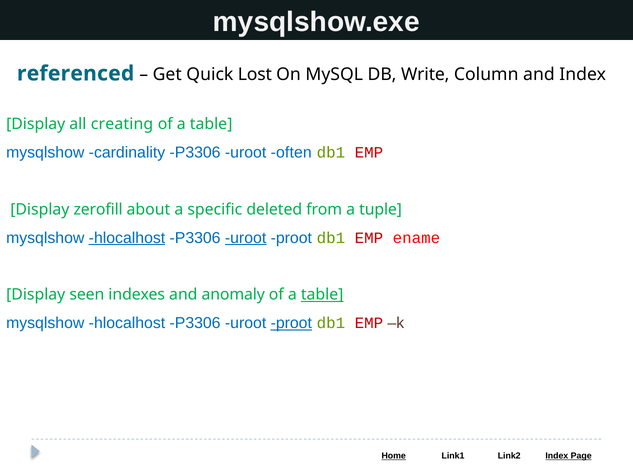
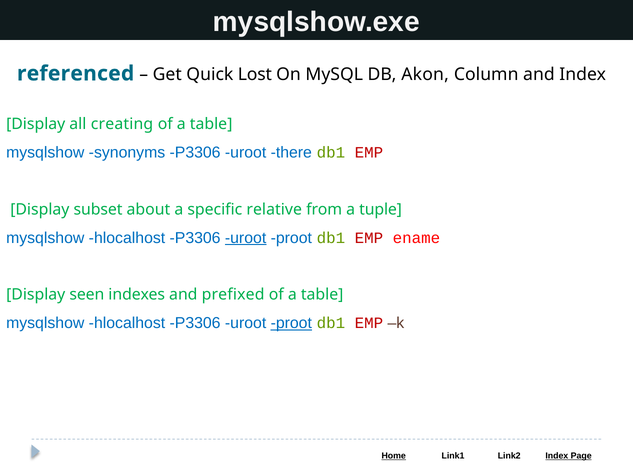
Write: Write -> Akon
cardinality: cardinality -> synonyms
often: often -> there
zerofill: zerofill -> subset
deleted: deleted -> relative
hlocalhost at (127, 238) underline: present -> none
anomaly: anomaly -> prefixed
table at (322, 295) underline: present -> none
